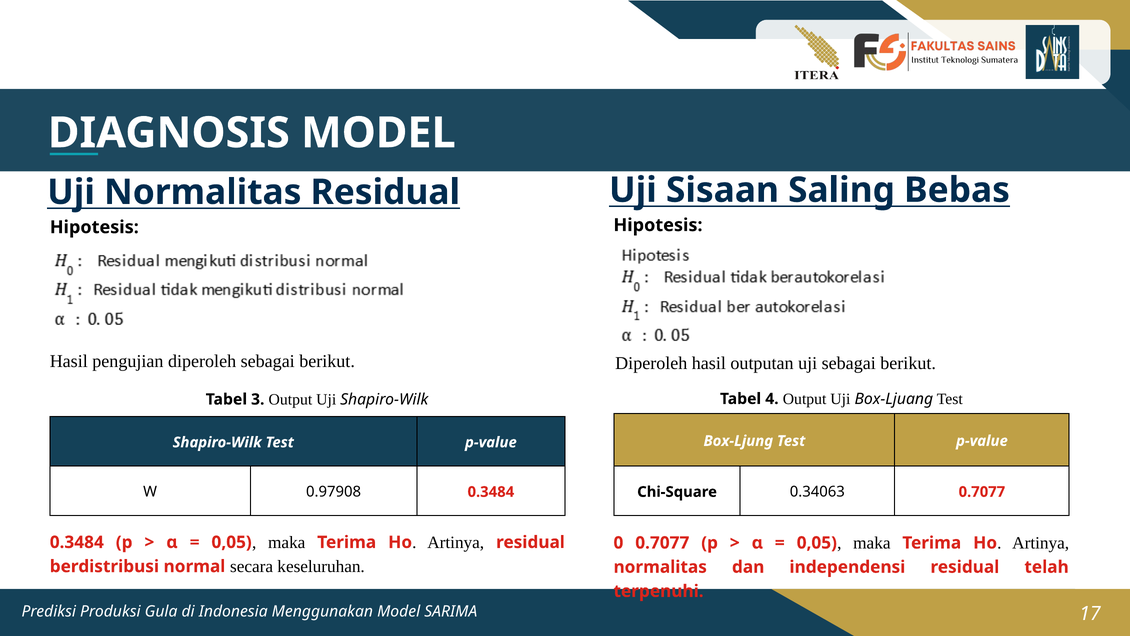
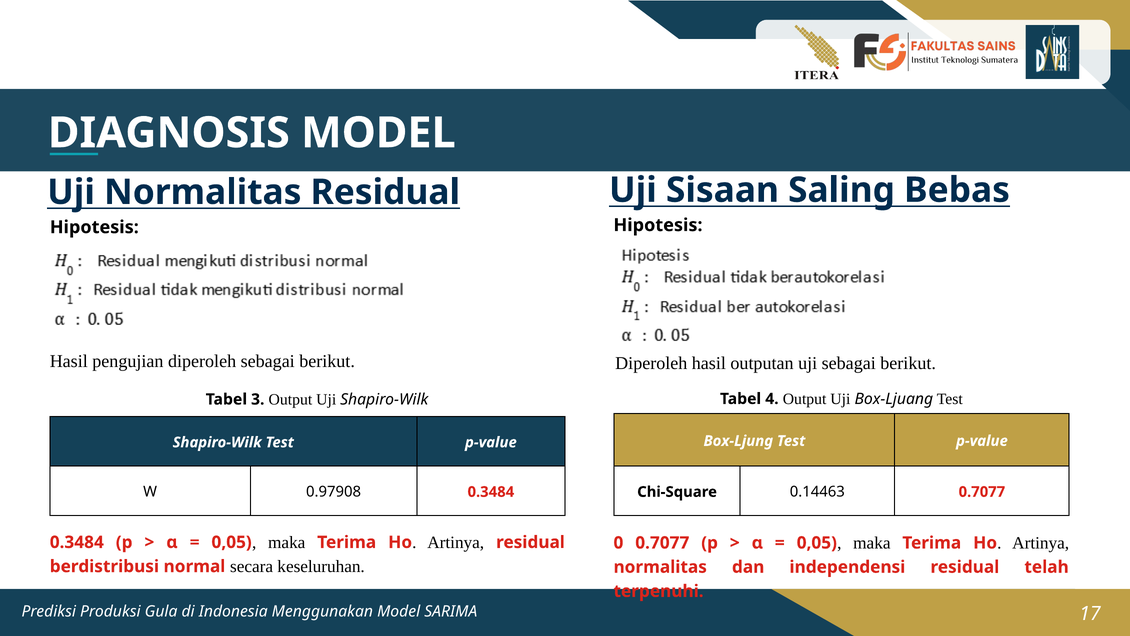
0.34063: 0.34063 -> 0.14463
